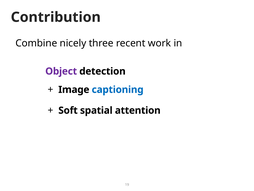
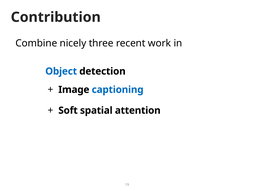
Object colour: purple -> blue
